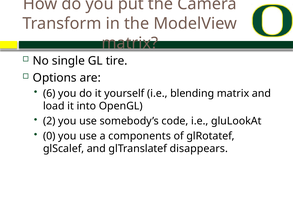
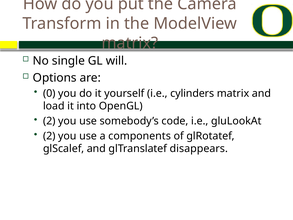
tire: tire -> will
6: 6 -> 0
blending: blending -> cylinders
0 at (49, 136): 0 -> 2
